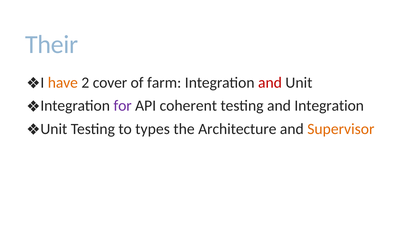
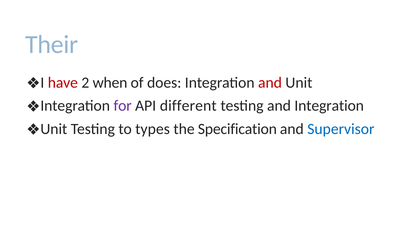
have colour: orange -> red
cover: cover -> when
farm: farm -> does
coherent: coherent -> different
Architecture: Architecture -> Specification
Supervisor colour: orange -> blue
